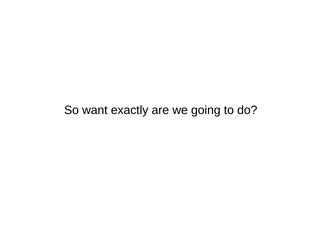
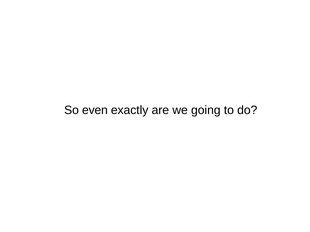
want: want -> even
